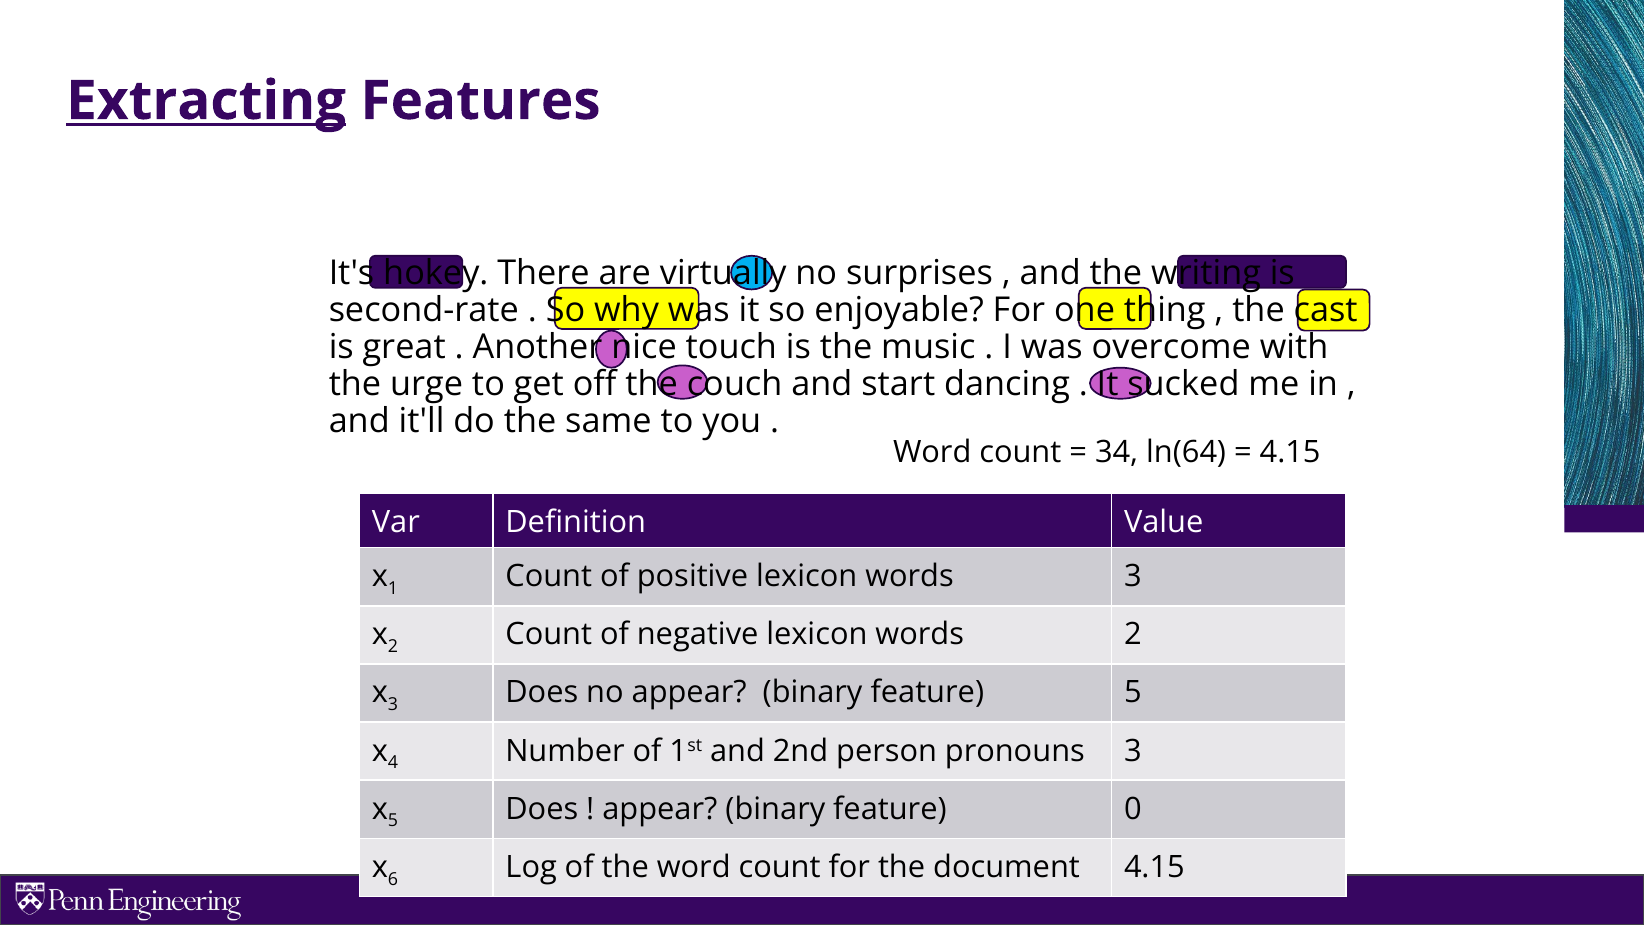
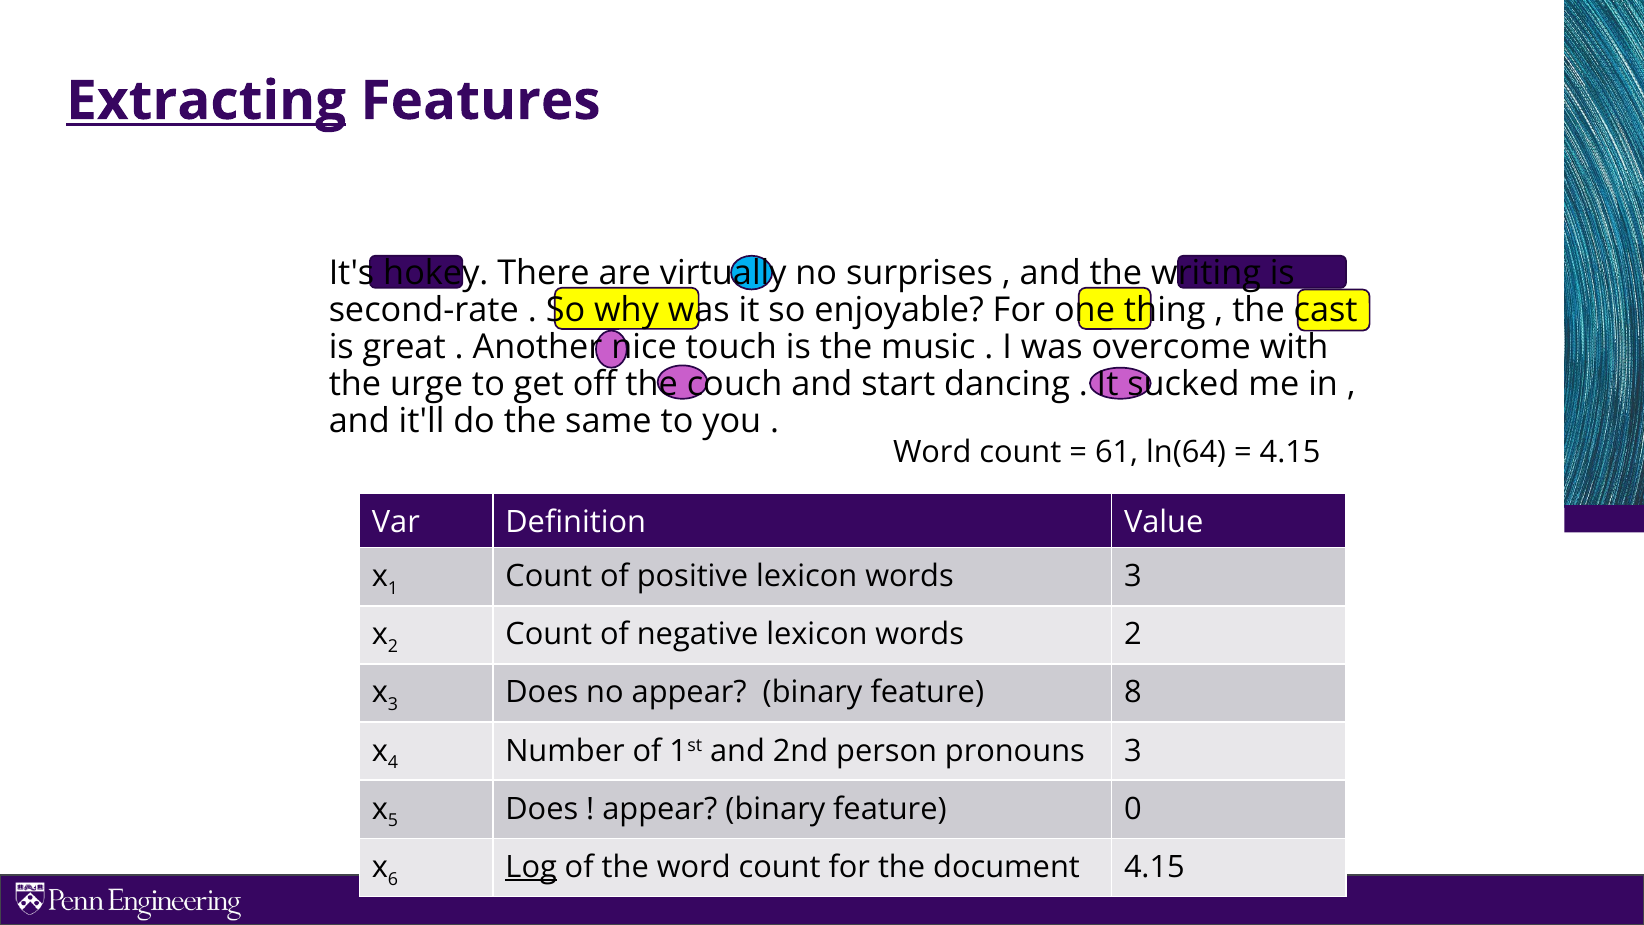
34: 34 -> 61
feature 5: 5 -> 8
Log underline: none -> present
